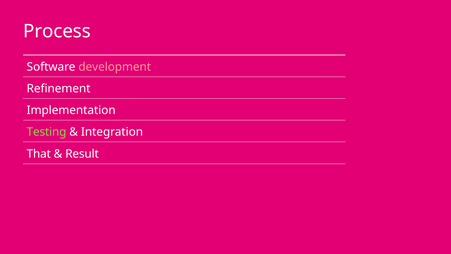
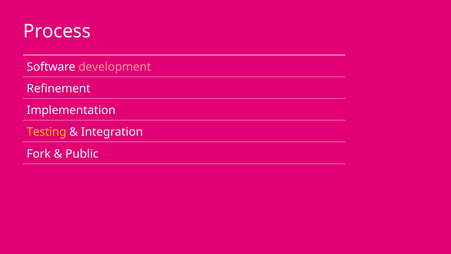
Testing colour: light green -> yellow
That: That -> Fork
Result: Result -> Public
